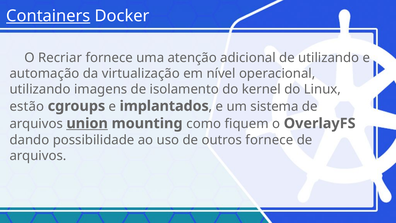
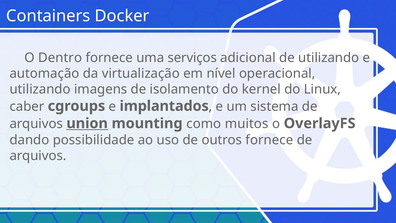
Containers underline: present -> none
Recriar: Recriar -> Dentro
atenção: atenção -> serviços
estão: estão -> caber
fiquem: fiquem -> muitos
